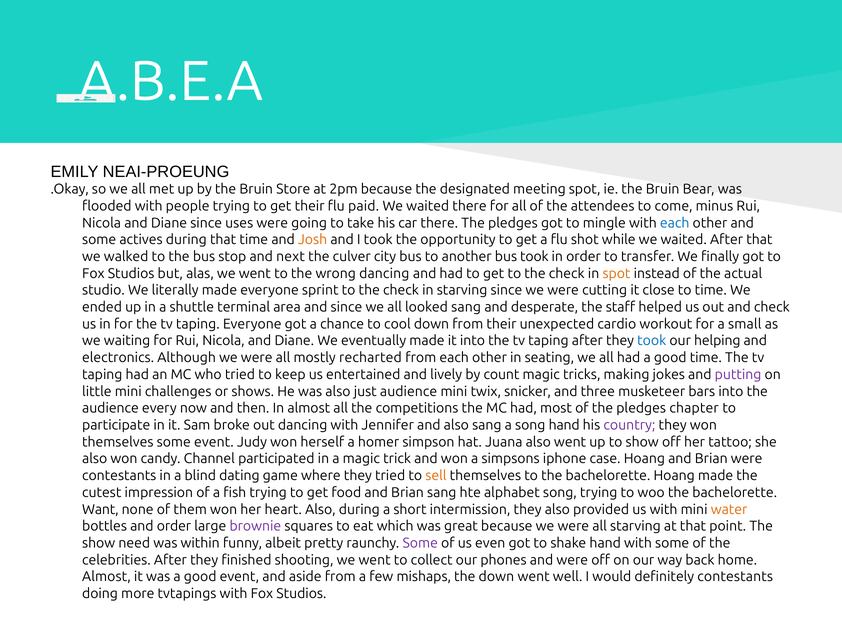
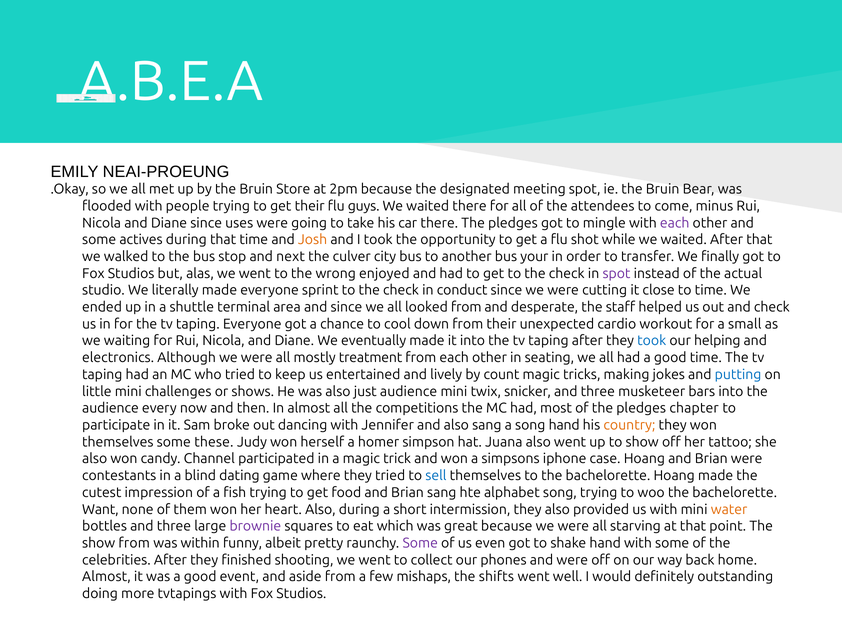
paid: paid -> guys
each at (675, 223) colour: blue -> purple
bus took: took -> your
wrong dancing: dancing -> enjoyed
spot at (617, 273) colour: orange -> purple
in starving: starving -> conduct
looked sang: sang -> from
recharted: recharted -> treatment
putting colour: purple -> blue
country colour: purple -> orange
some event: event -> these
sell colour: orange -> blue
bottles and order: order -> three
show need: need -> from
the down: down -> shifts
definitely contestants: contestants -> outstanding
